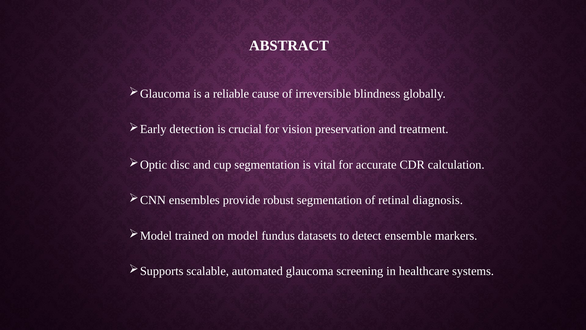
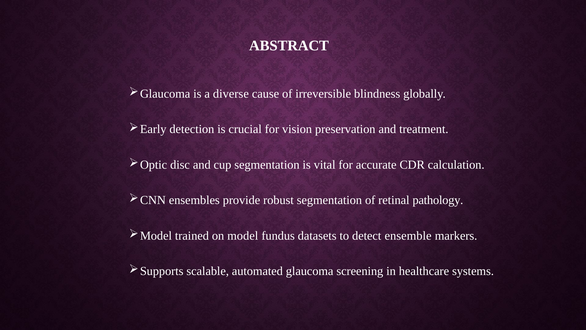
reliable: reliable -> diverse
diagnosis: diagnosis -> pathology
